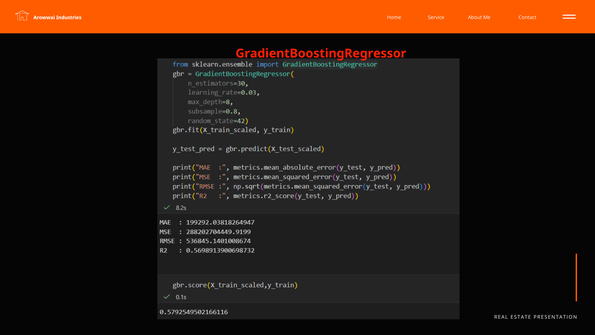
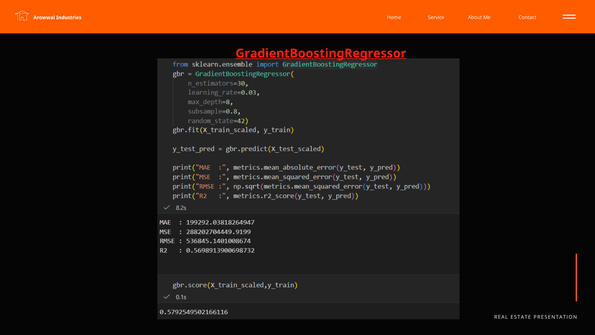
GradientBoostingRegressor underline: none -> present
